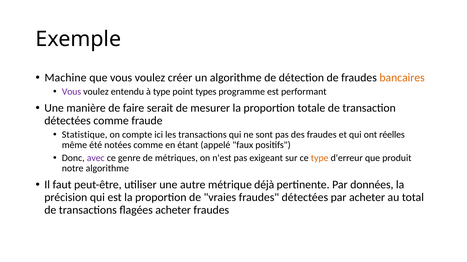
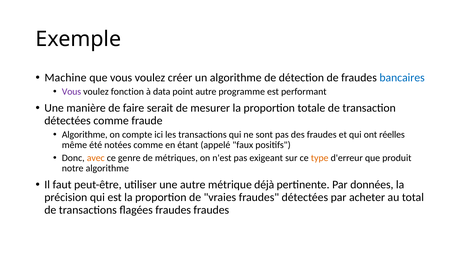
bancaires colour: orange -> blue
entendu: entendu -> fonction
à type: type -> data
point types: types -> autre
Statistique at (85, 135): Statistique -> Algorithme
avec colour: purple -> orange
flagées acheter: acheter -> fraudes
